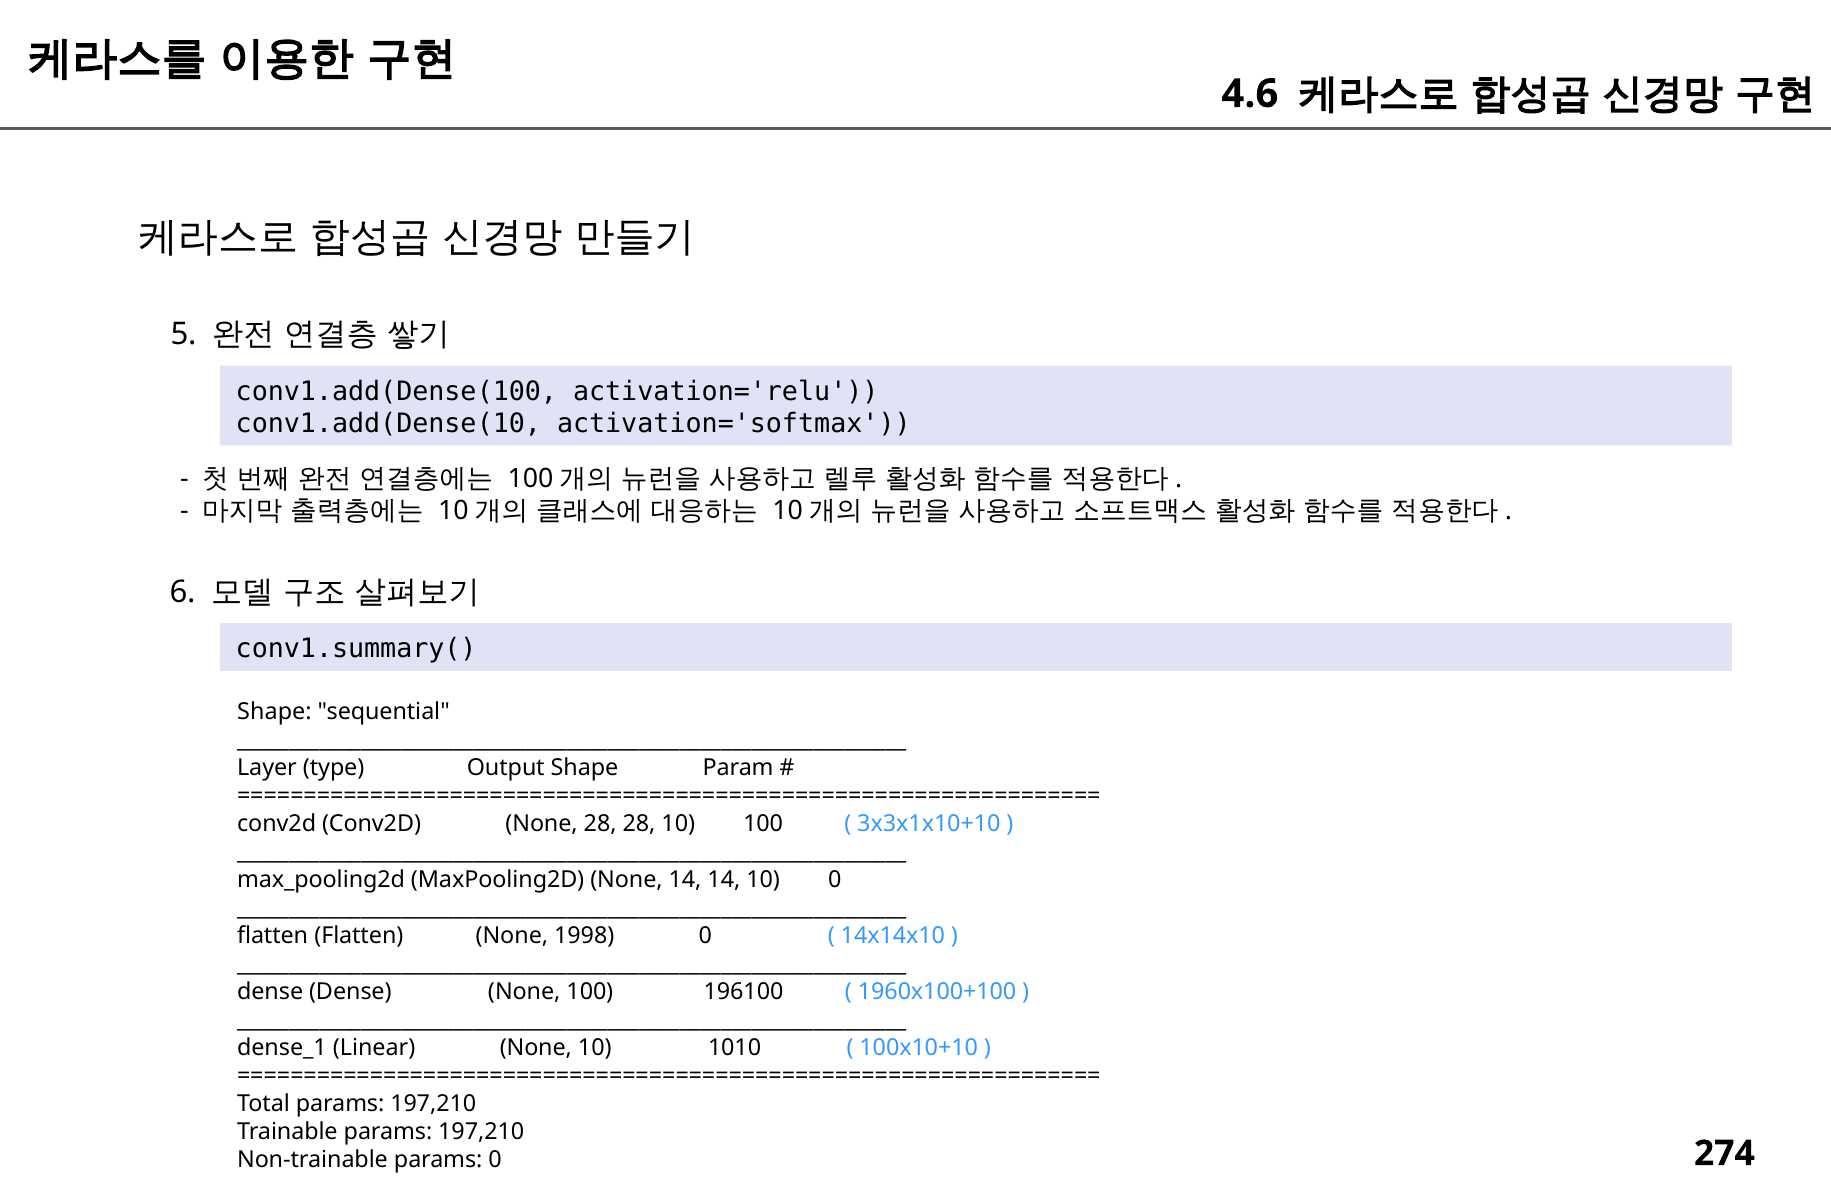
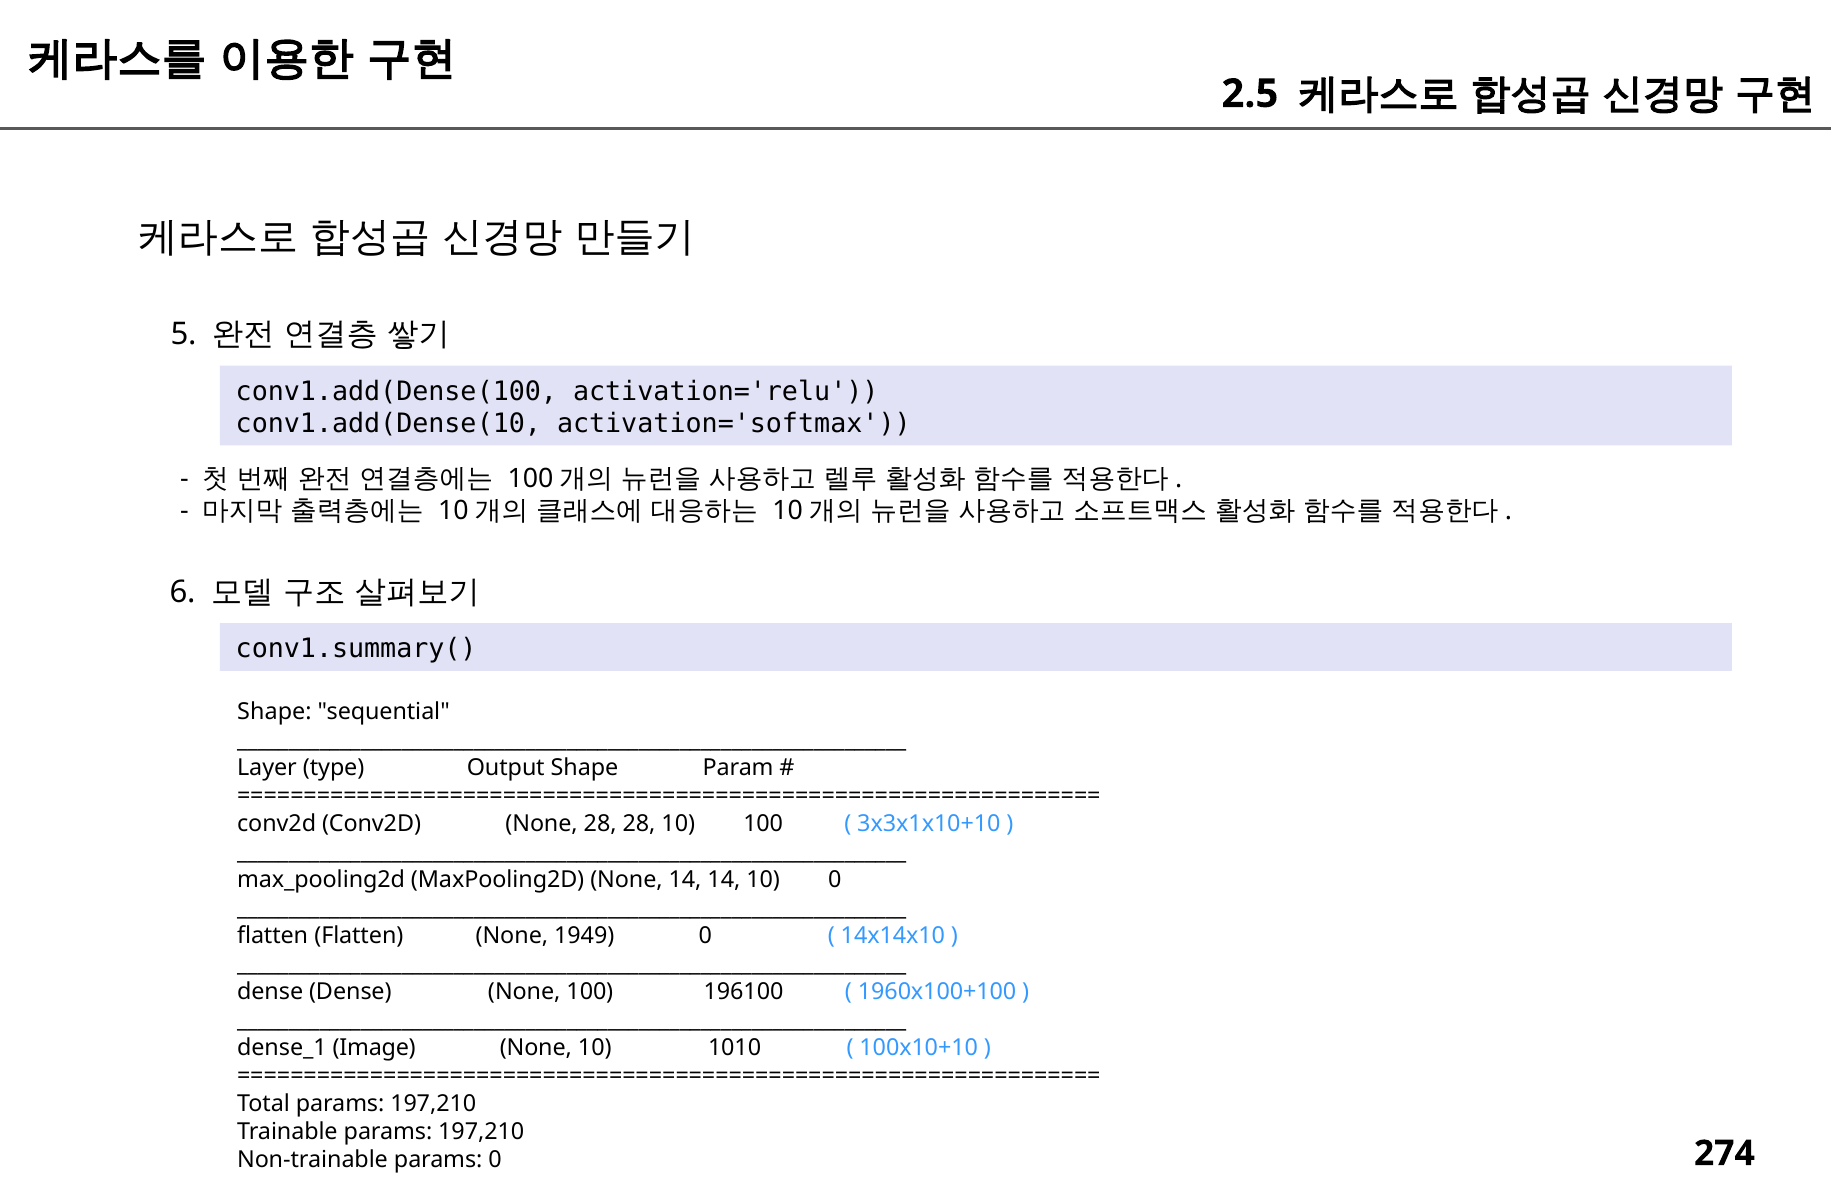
4.6: 4.6 -> 2.5
1998: 1998 -> 1949
Linear: Linear -> Image
